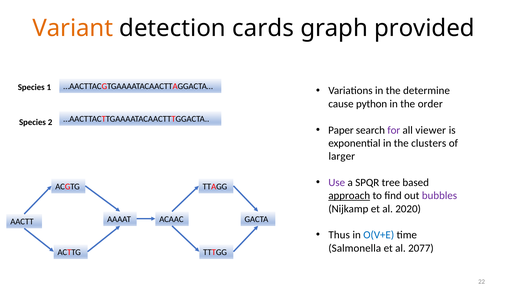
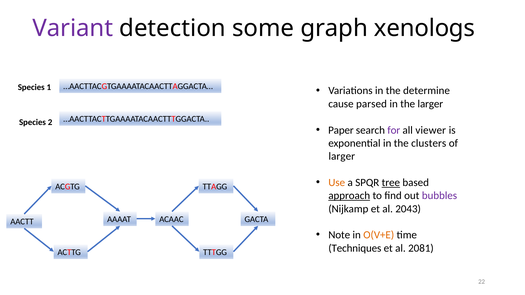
Variant colour: orange -> purple
cards: cards -> some
provided: provided -> xenologs
python: python -> parsed
the order: order -> larger
Use colour: purple -> orange
tree underline: none -> present
2020: 2020 -> 2043
Thus: Thus -> Note
O(V+E colour: blue -> orange
Salmonella: Salmonella -> Techniques
2077: 2077 -> 2081
